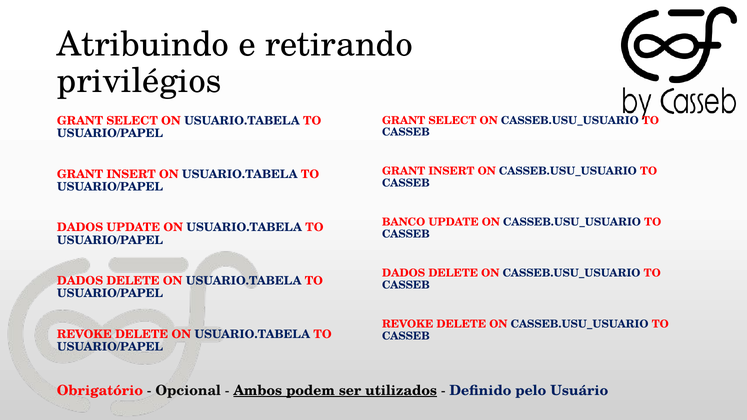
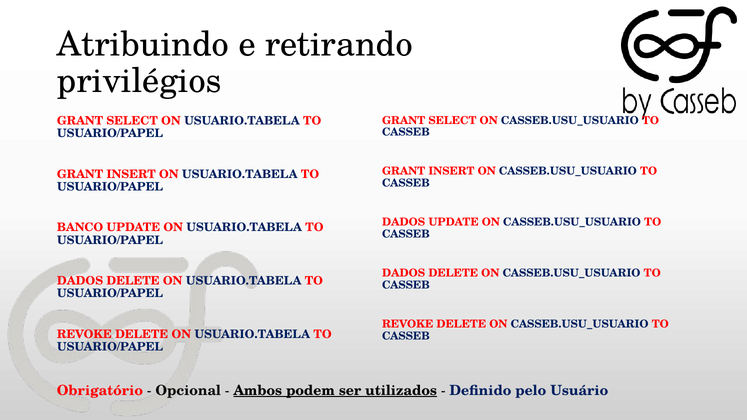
BANCO at (404, 222): BANCO -> DADOS
DADOS at (80, 228): DADOS -> BANCO
